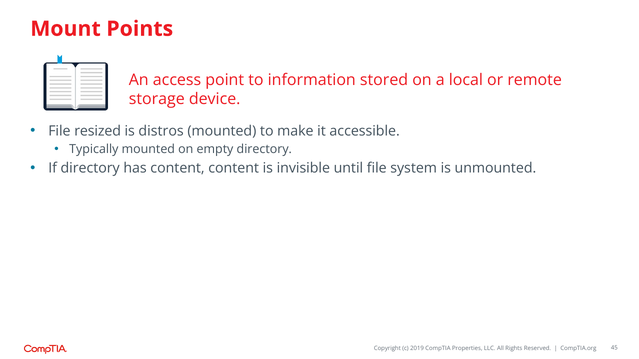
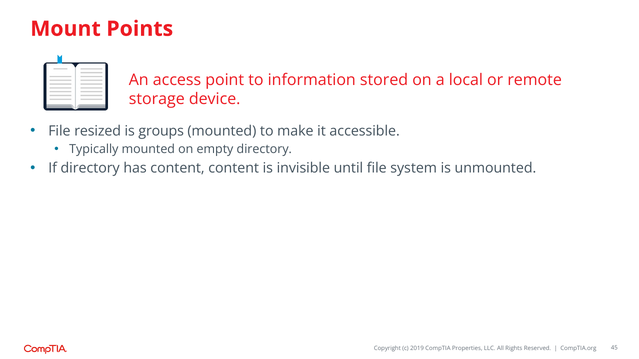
distros: distros -> groups
